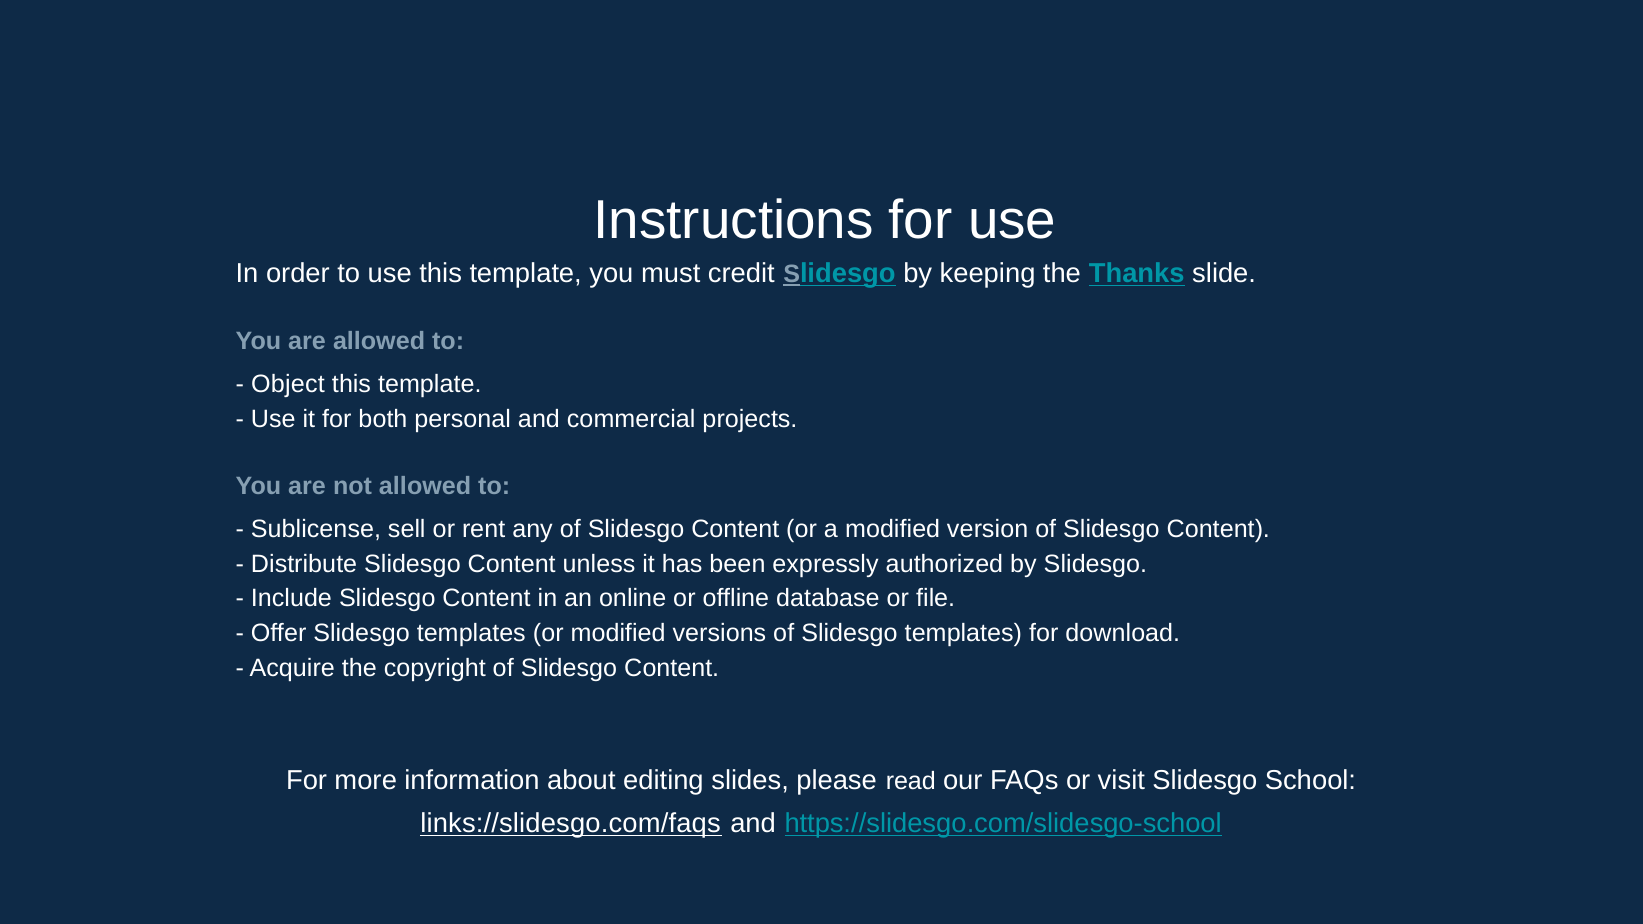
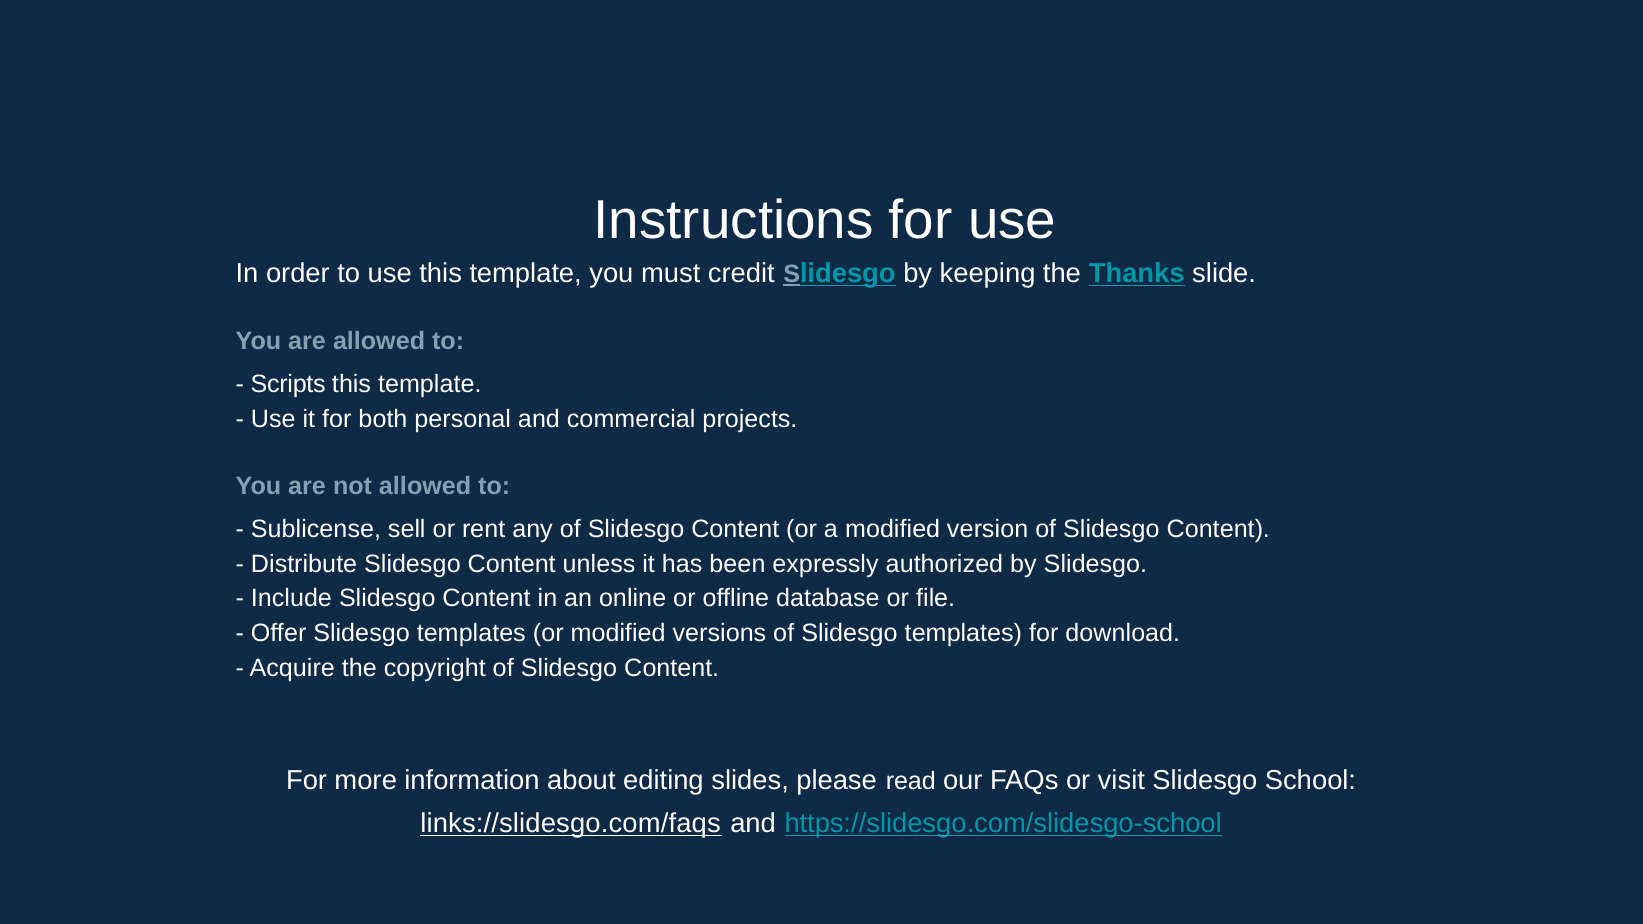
Object: Object -> Scripts
